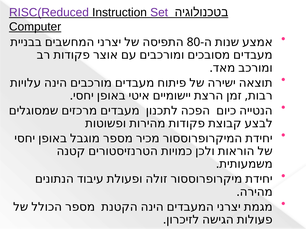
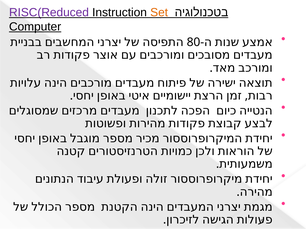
Set colour: purple -> orange
